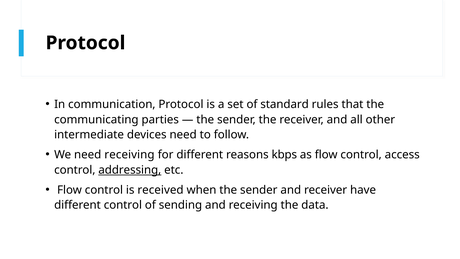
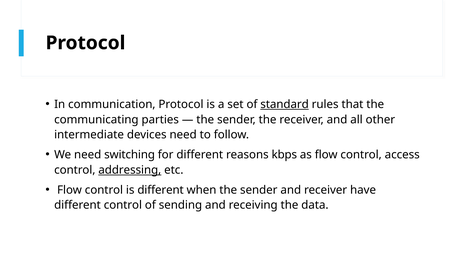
standard underline: none -> present
need receiving: receiving -> switching
is received: received -> different
